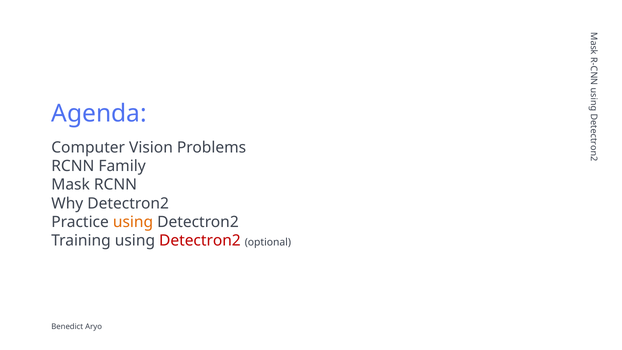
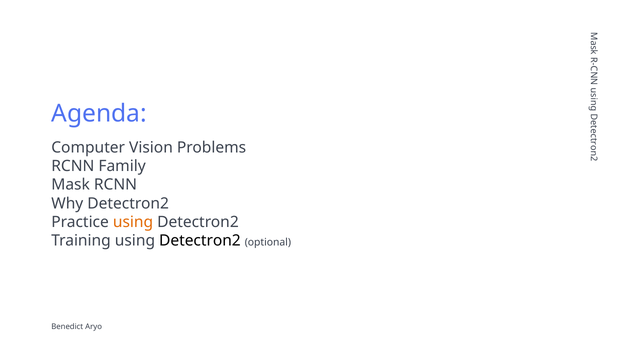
Detectron2 at (200, 241) colour: red -> black
